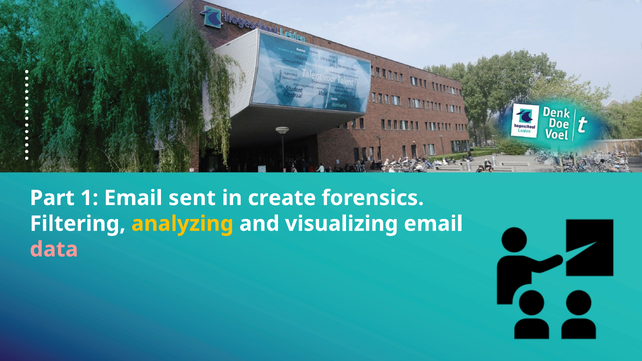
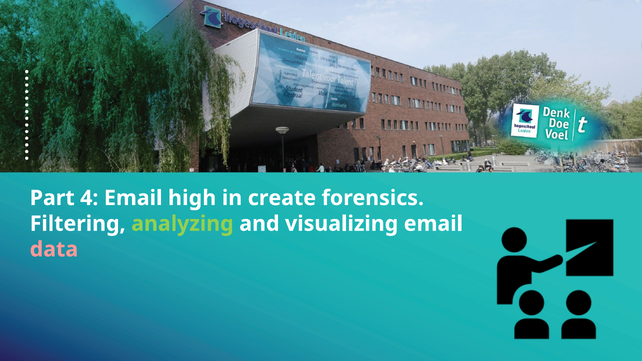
1: 1 -> 4
sent: sent -> high
analyzing colour: yellow -> light green
